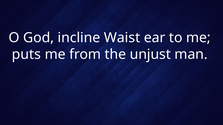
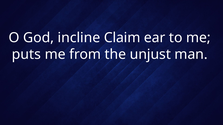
Waist: Waist -> Claim
